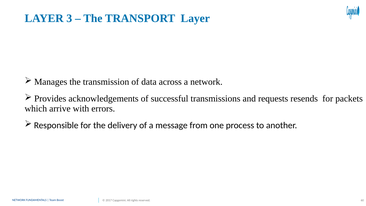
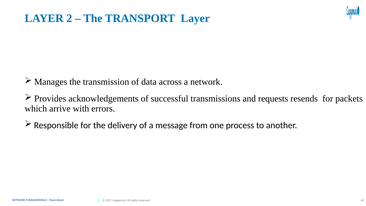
3: 3 -> 2
